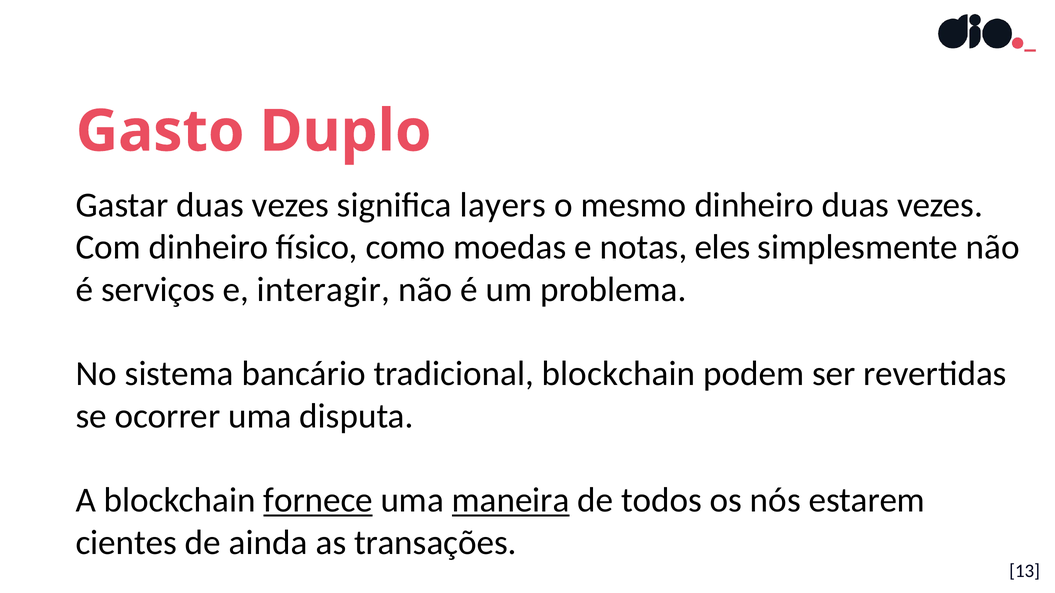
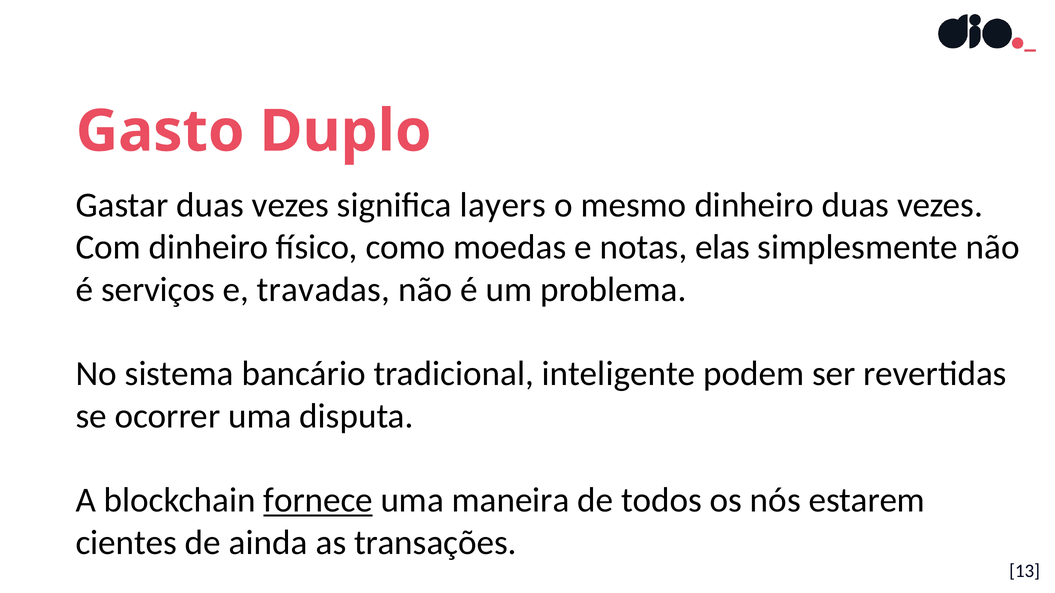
eles: eles -> elas
interagir: interagir -> travadas
tradicional blockchain: blockchain -> inteligente
maneira underline: present -> none
